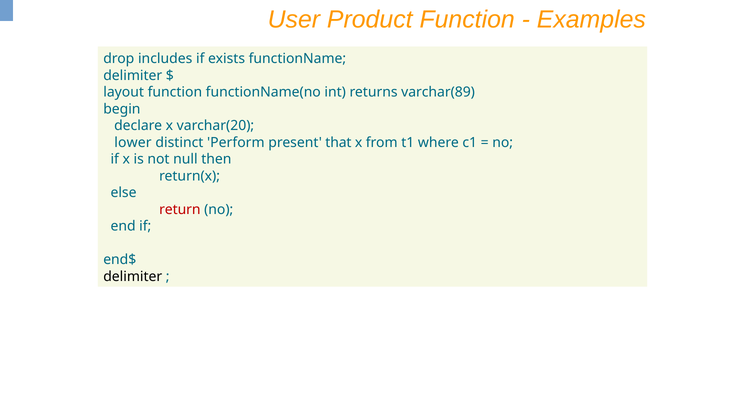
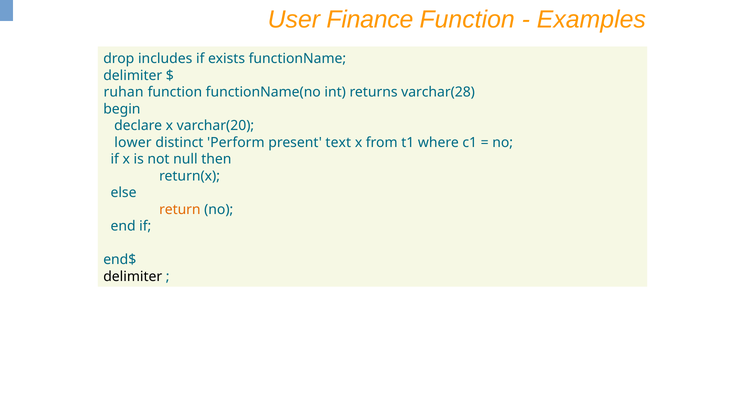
Product: Product -> Finance
layout: layout -> ruhan
varchar(89: varchar(89 -> varchar(28
that: that -> text
return colour: red -> orange
